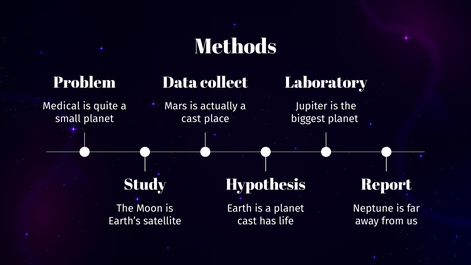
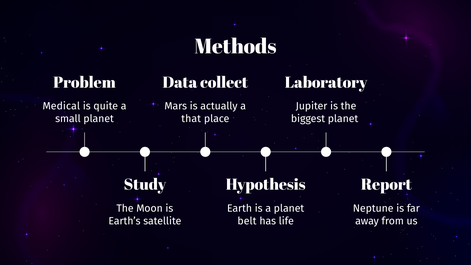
cast at (191, 119): cast -> that
cast at (247, 221): cast -> belt
